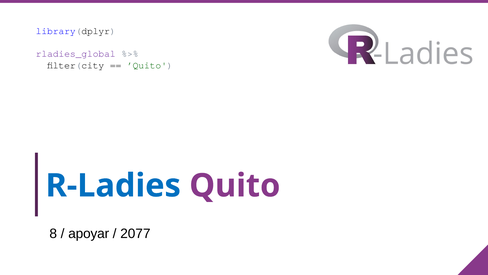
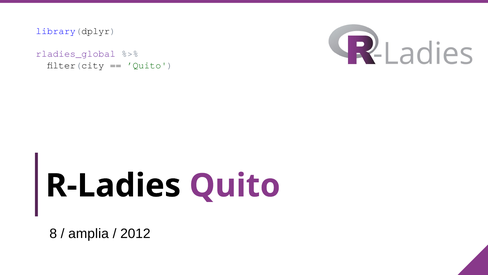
R-Ladies colour: blue -> black
apoyar: apoyar -> amplia
2077: 2077 -> 2012
